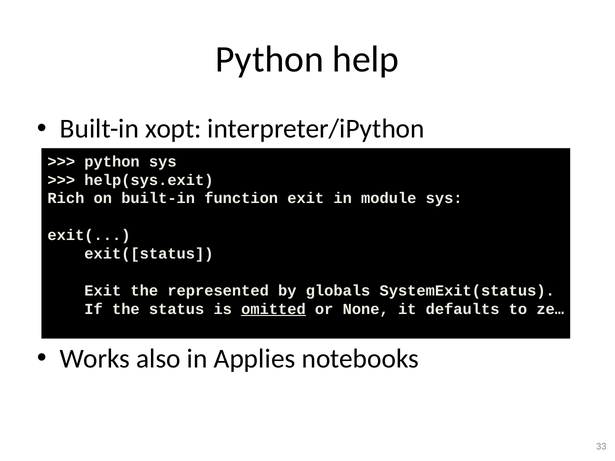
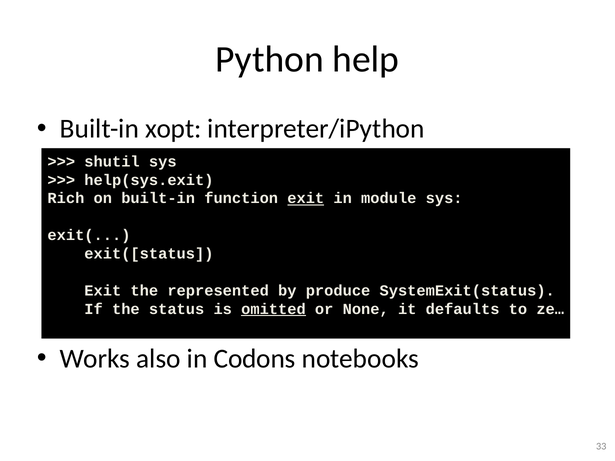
python at (112, 162): python -> shutil
exit at (306, 199) underline: none -> present
globals: globals -> produce
Applies: Applies -> Codons
